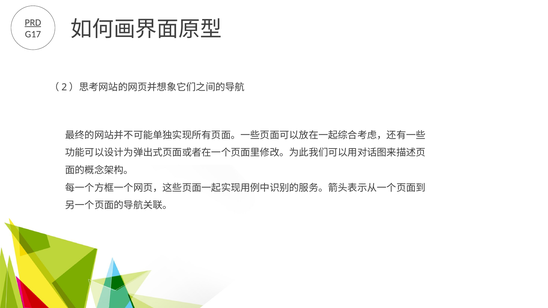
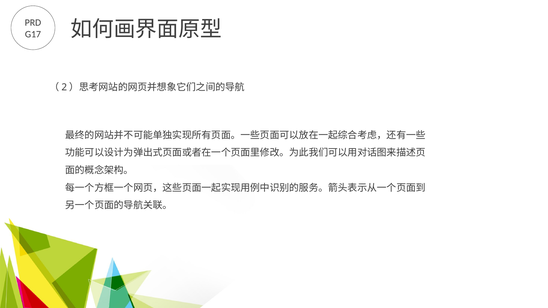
PRD underline: present -> none
